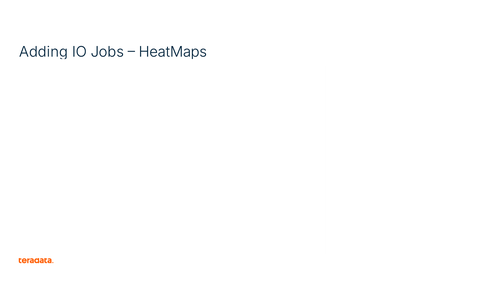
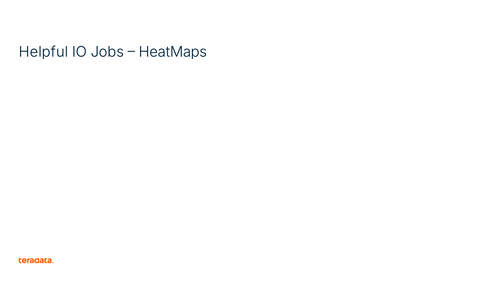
Adding: Adding -> Helpful
